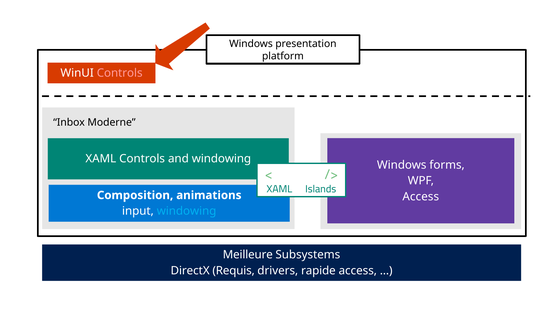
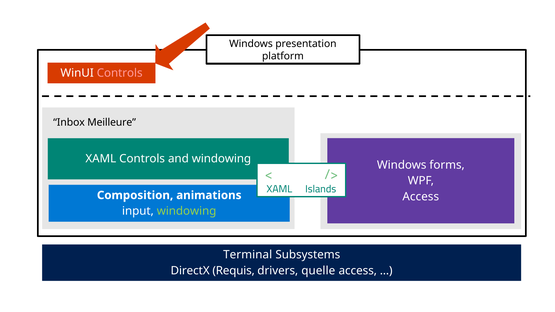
Moderne: Moderne -> Meilleure
windowing at (187, 211) colour: light blue -> light green
Meilleure: Meilleure -> Terminal
rapide: rapide -> quelle
